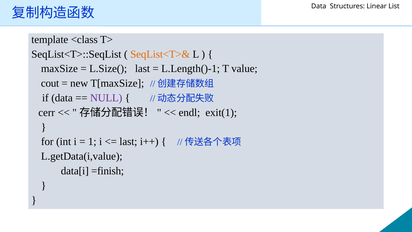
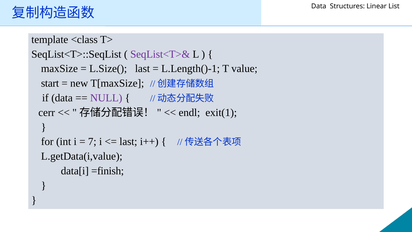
SeqList<T>& colour: orange -> purple
cout: cout -> start
1: 1 -> 7
